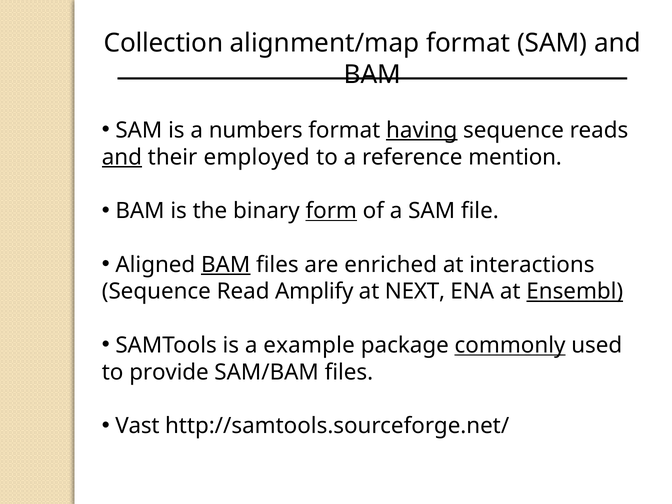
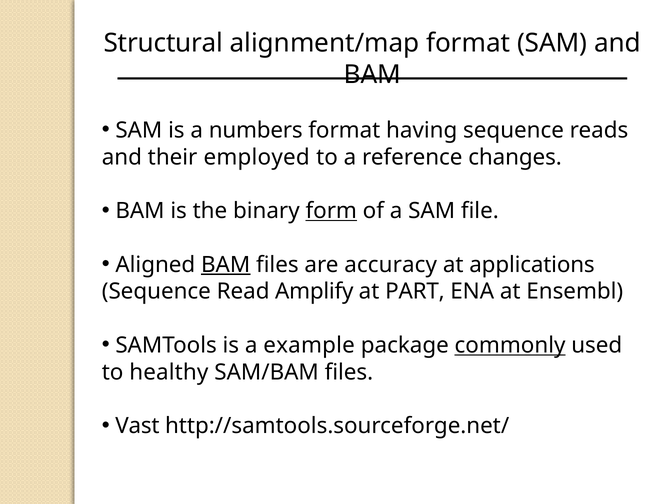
Collection: Collection -> Structural
having underline: present -> none
and at (122, 157) underline: present -> none
mention: mention -> changes
enriched: enriched -> accuracy
interactions: interactions -> applications
NEXT: NEXT -> PART
Ensembl underline: present -> none
provide: provide -> healthy
